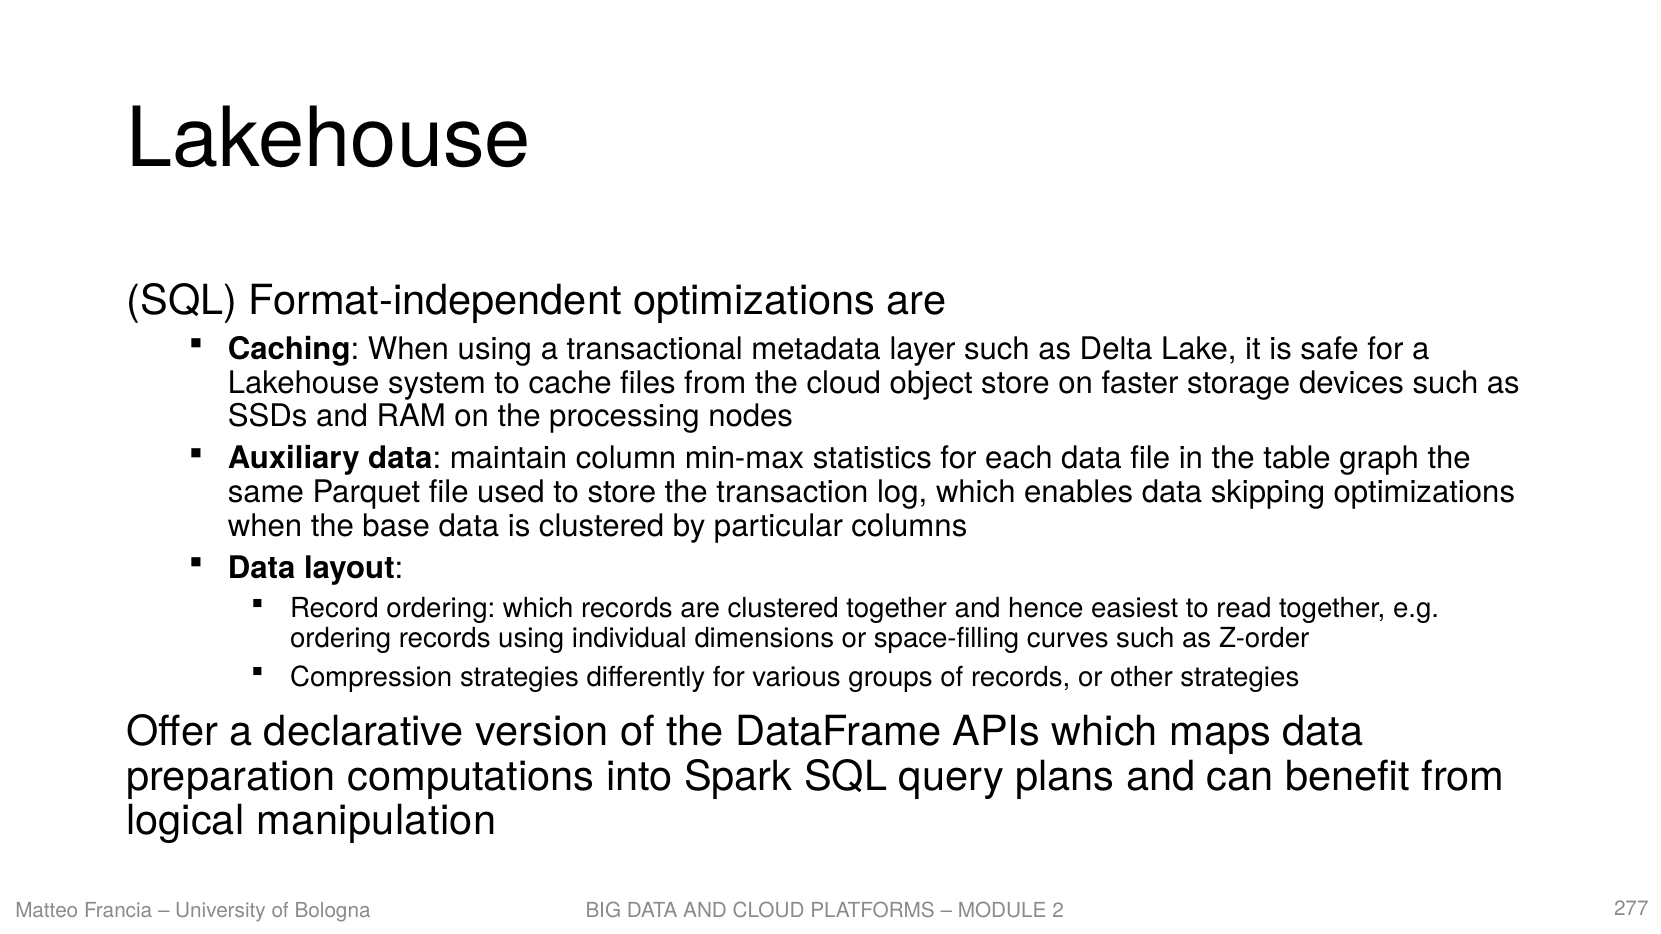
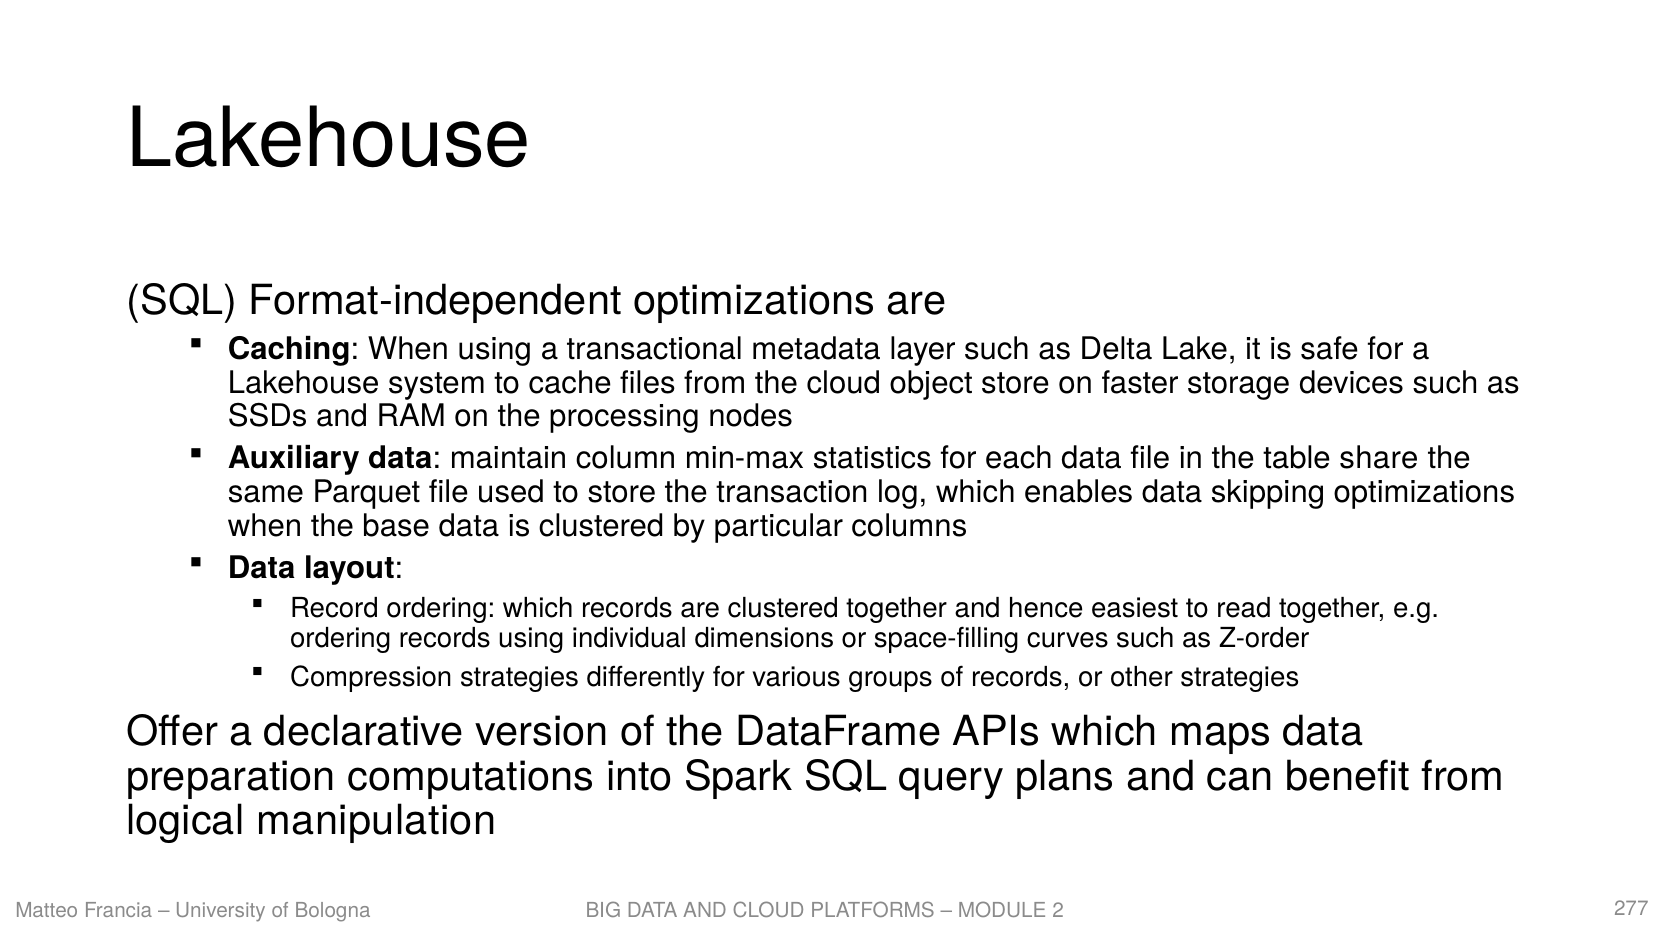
graph: graph -> share
